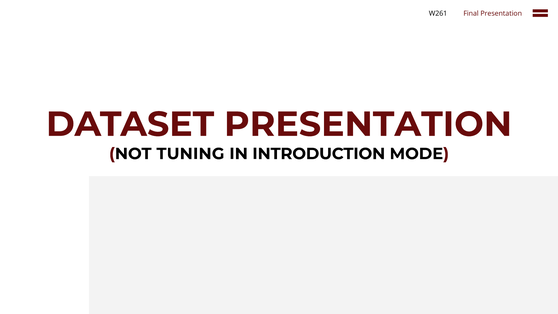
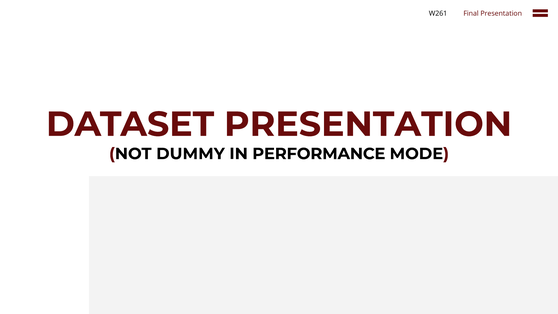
TUNING: TUNING -> DUMMY
INTRODUCTION: INTRODUCTION -> PERFORMANCE
